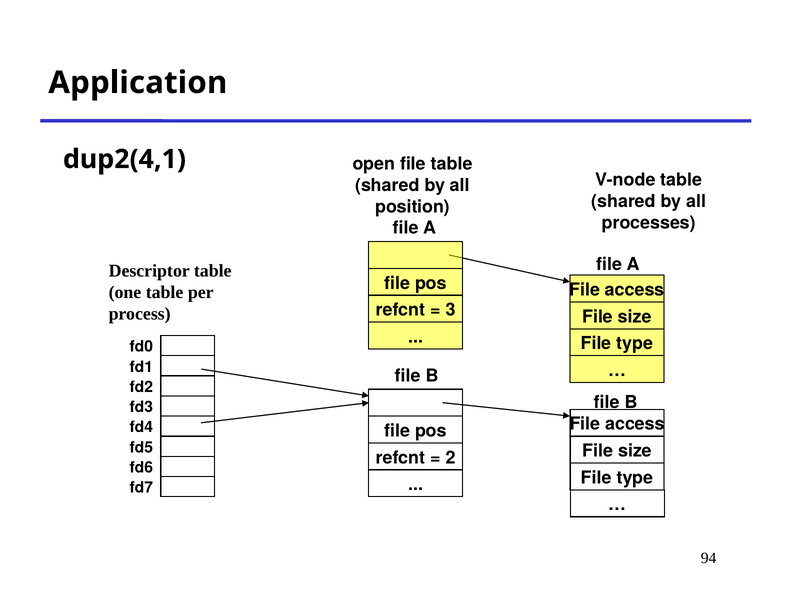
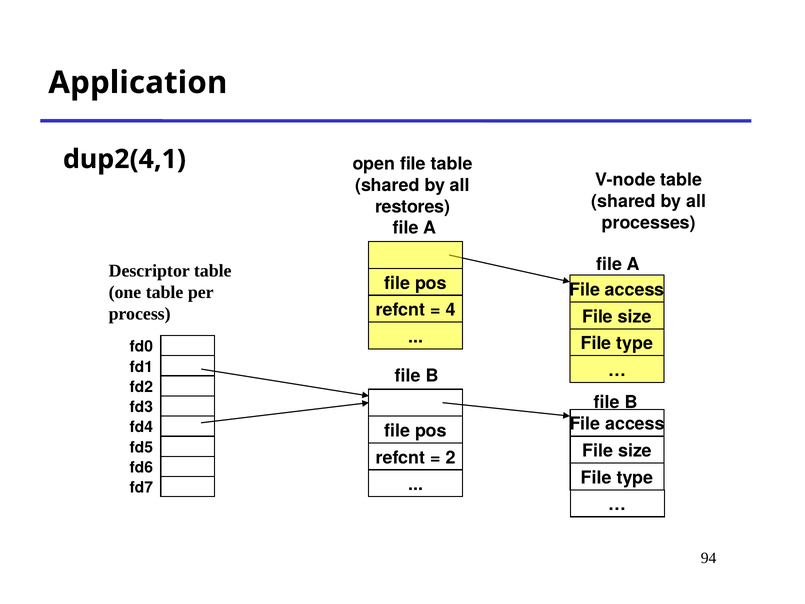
position: position -> restores
3: 3 -> 4
